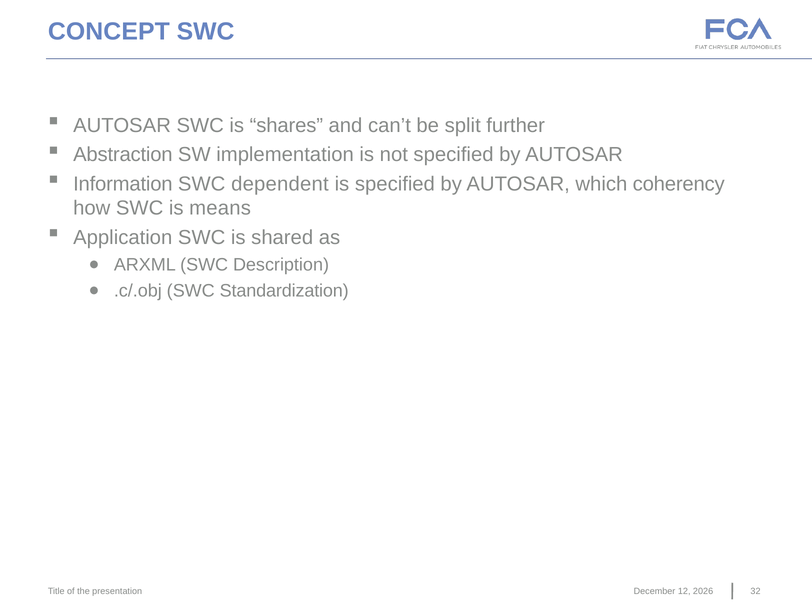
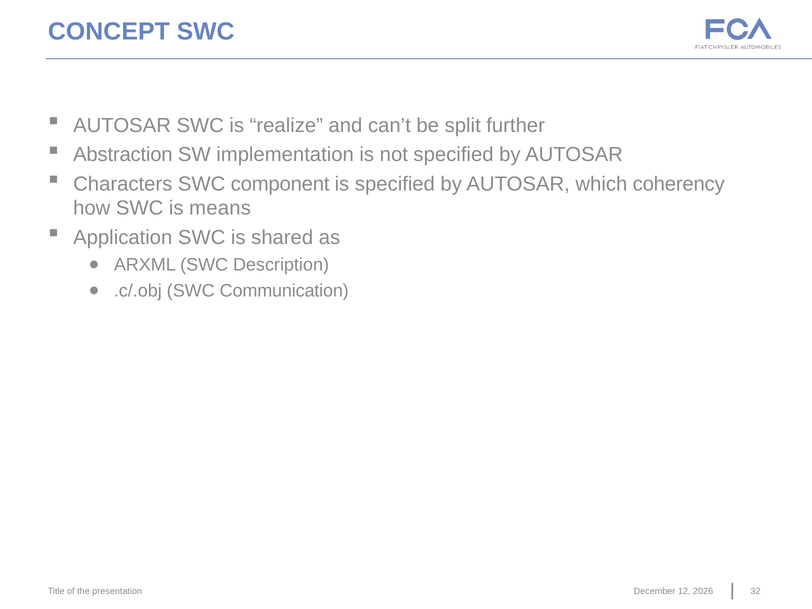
shares: shares -> realize
Information: Information -> Characters
dependent: dependent -> component
Standardization: Standardization -> Communication
